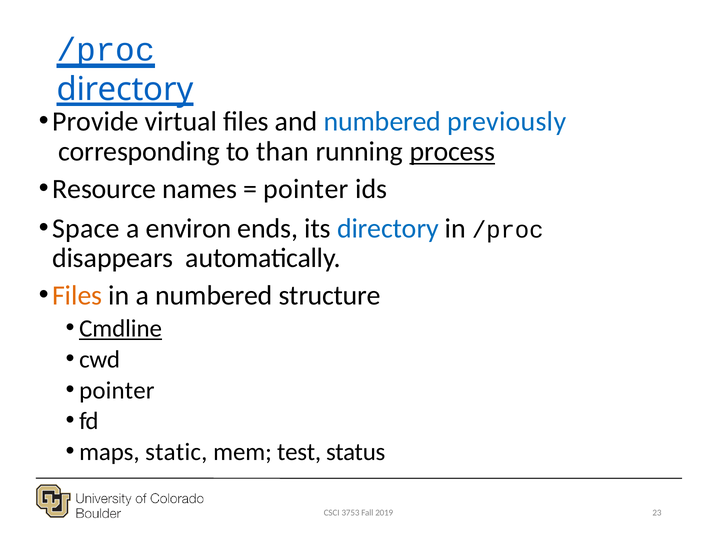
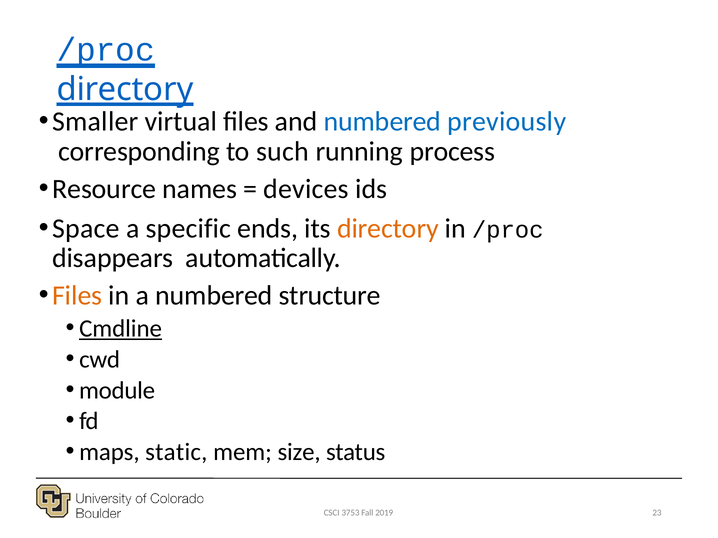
Provide: Provide -> Smaller
than: than -> such
process underline: present -> none
pointer at (306, 189): pointer -> devices
environ: environ -> specific
directory at (388, 229) colour: blue -> orange
pointer at (117, 391): pointer -> module
test: test -> size
